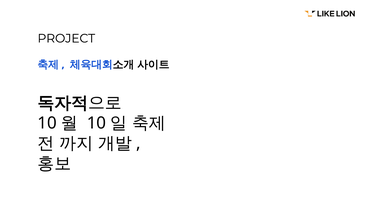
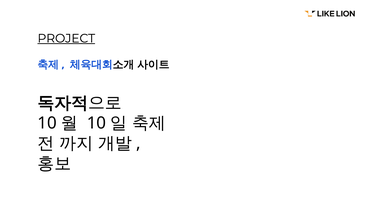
PROJECT underline: none -> present
